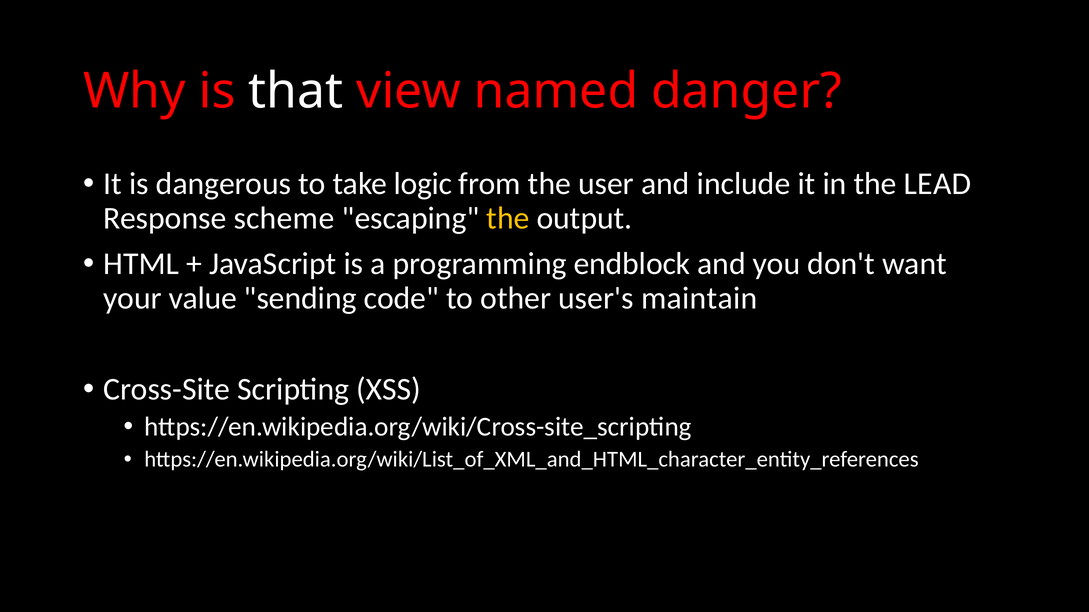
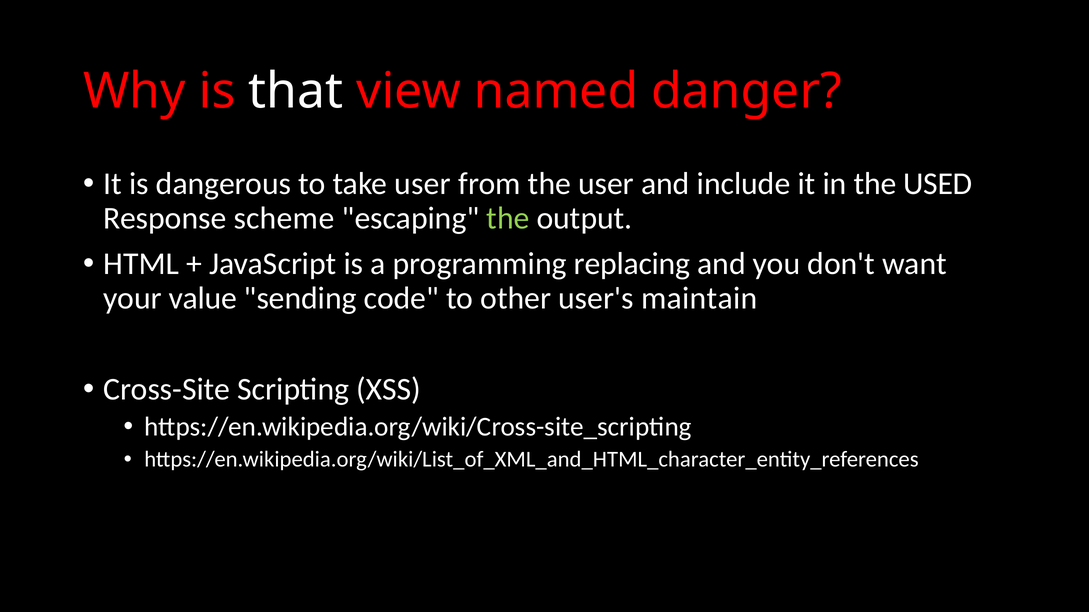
take logic: logic -> user
LEAD: LEAD -> USED
the at (508, 218) colour: yellow -> light green
endblock: endblock -> replacing
